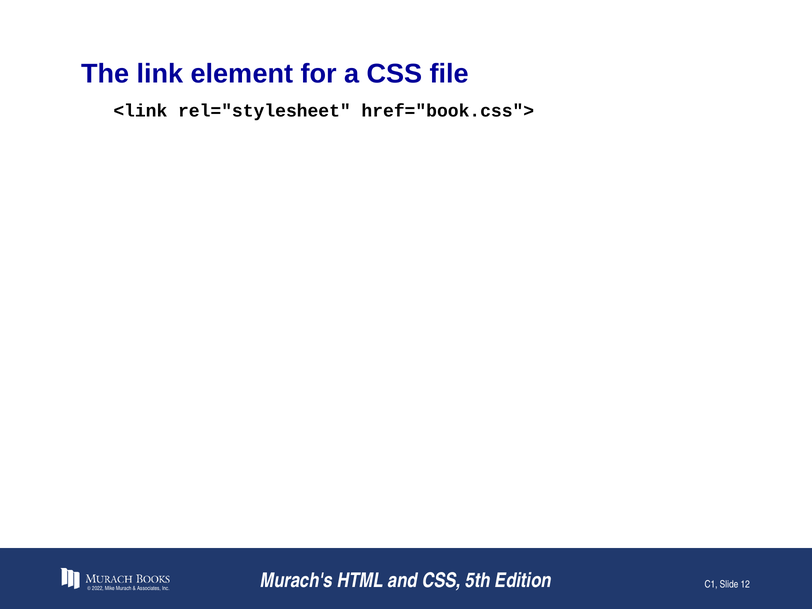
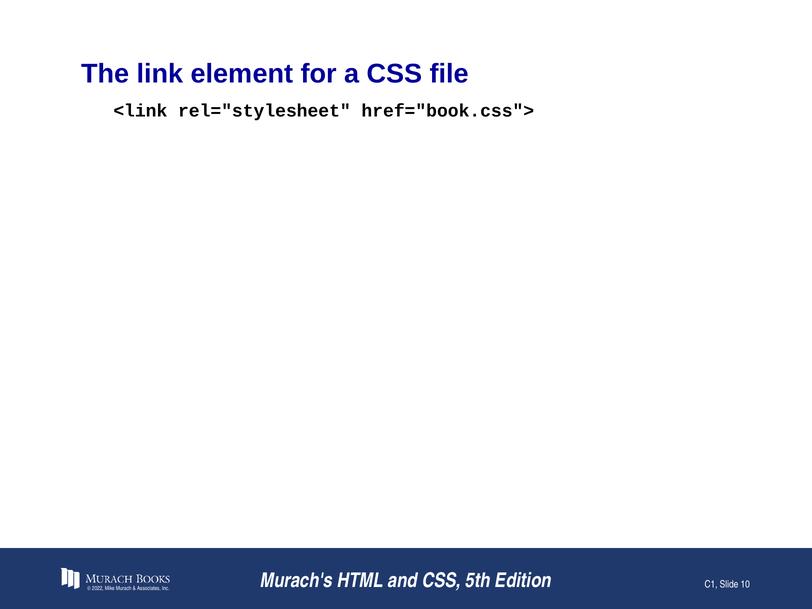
12: 12 -> 10
